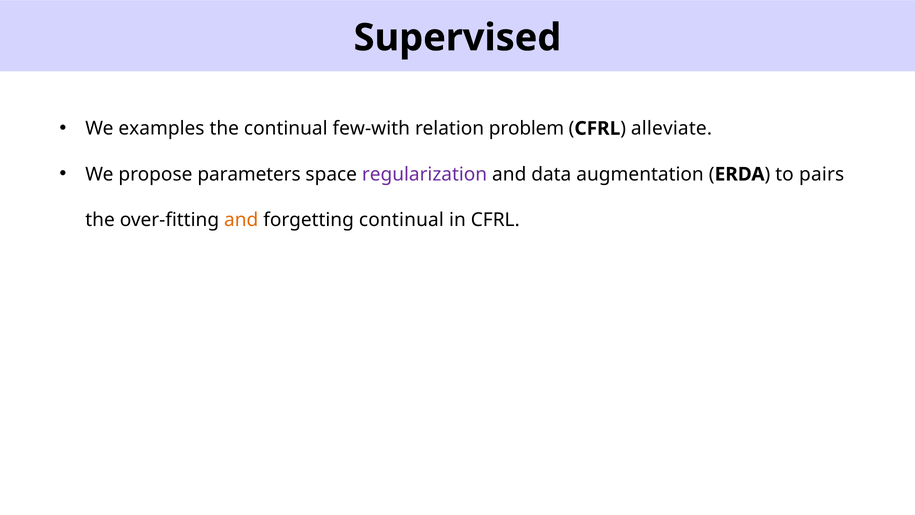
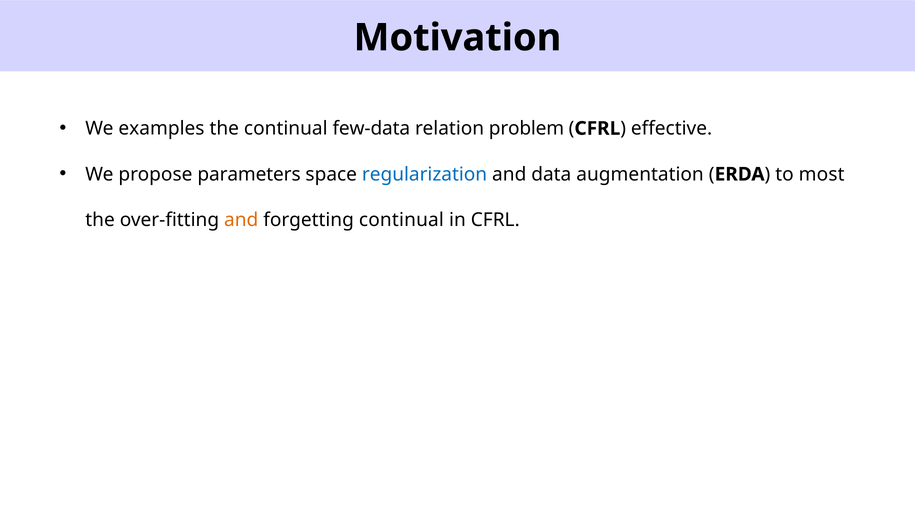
Supervised: Supervised -> Motivation
few-with: few-with -> few-data
alleviate: alleviate -> effective
regularization colour: purple -> blue
pairs: pairs -> most
